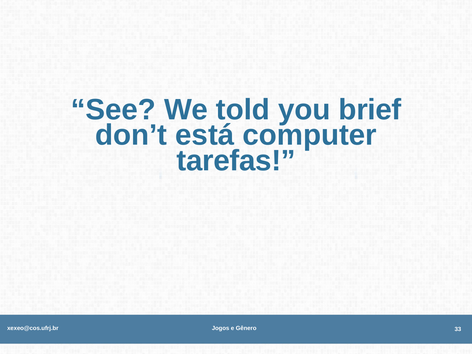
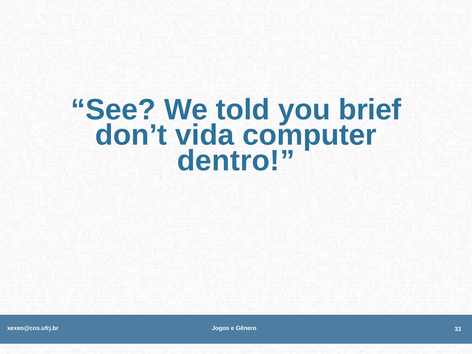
está: está -> vida
tarefas: tarefas -> dentro
